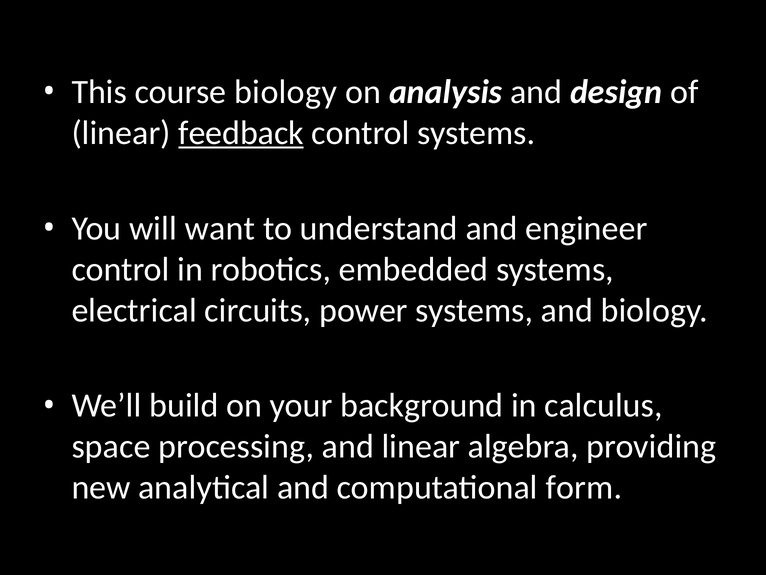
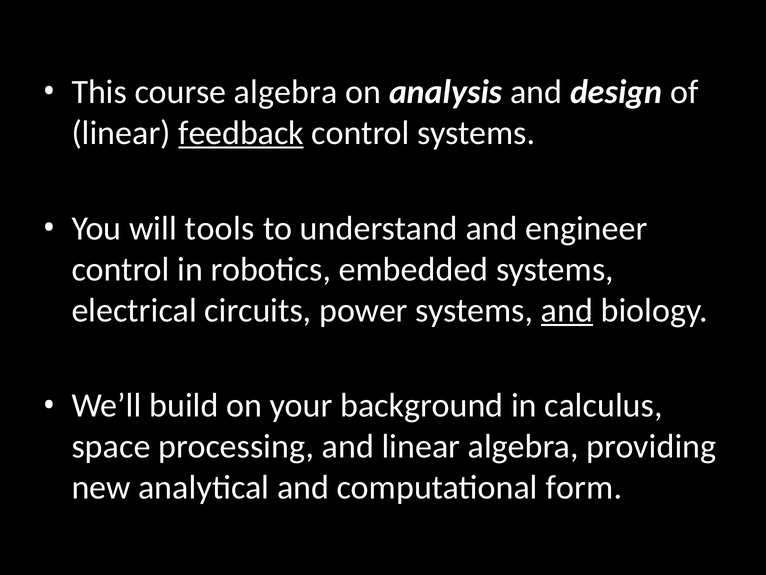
course biology: biology -> algebra
want: want -> tools
and at (567, 310) underline: none -> present
